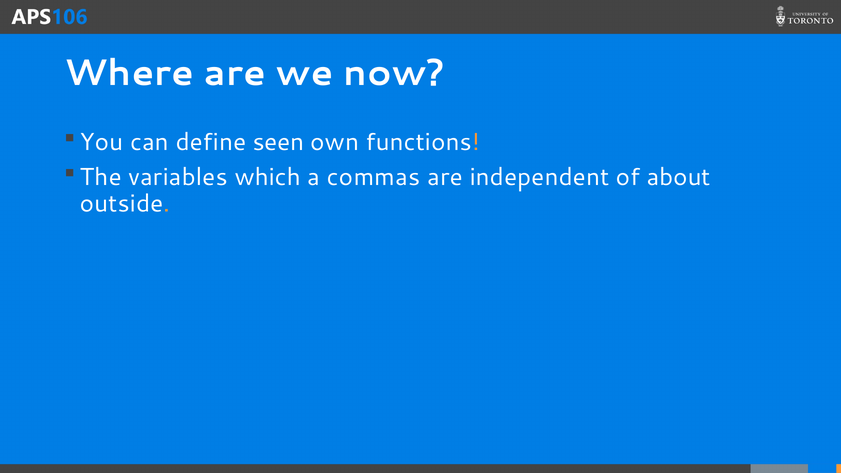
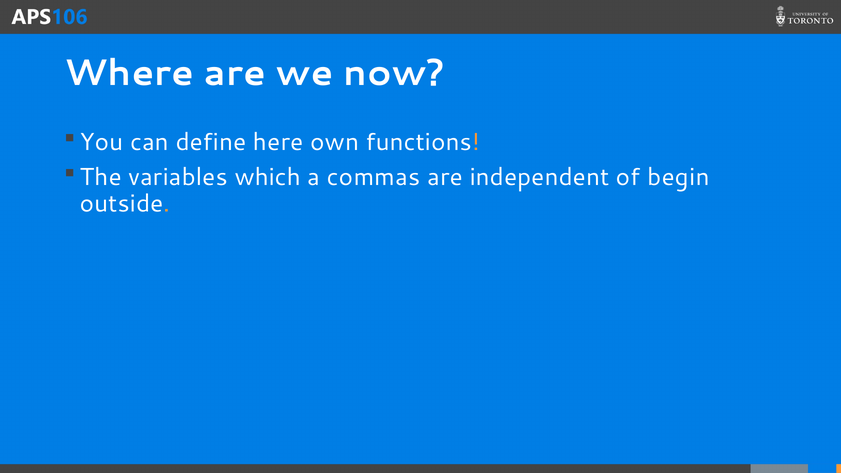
seen: seen -> here
about: about -> begin
